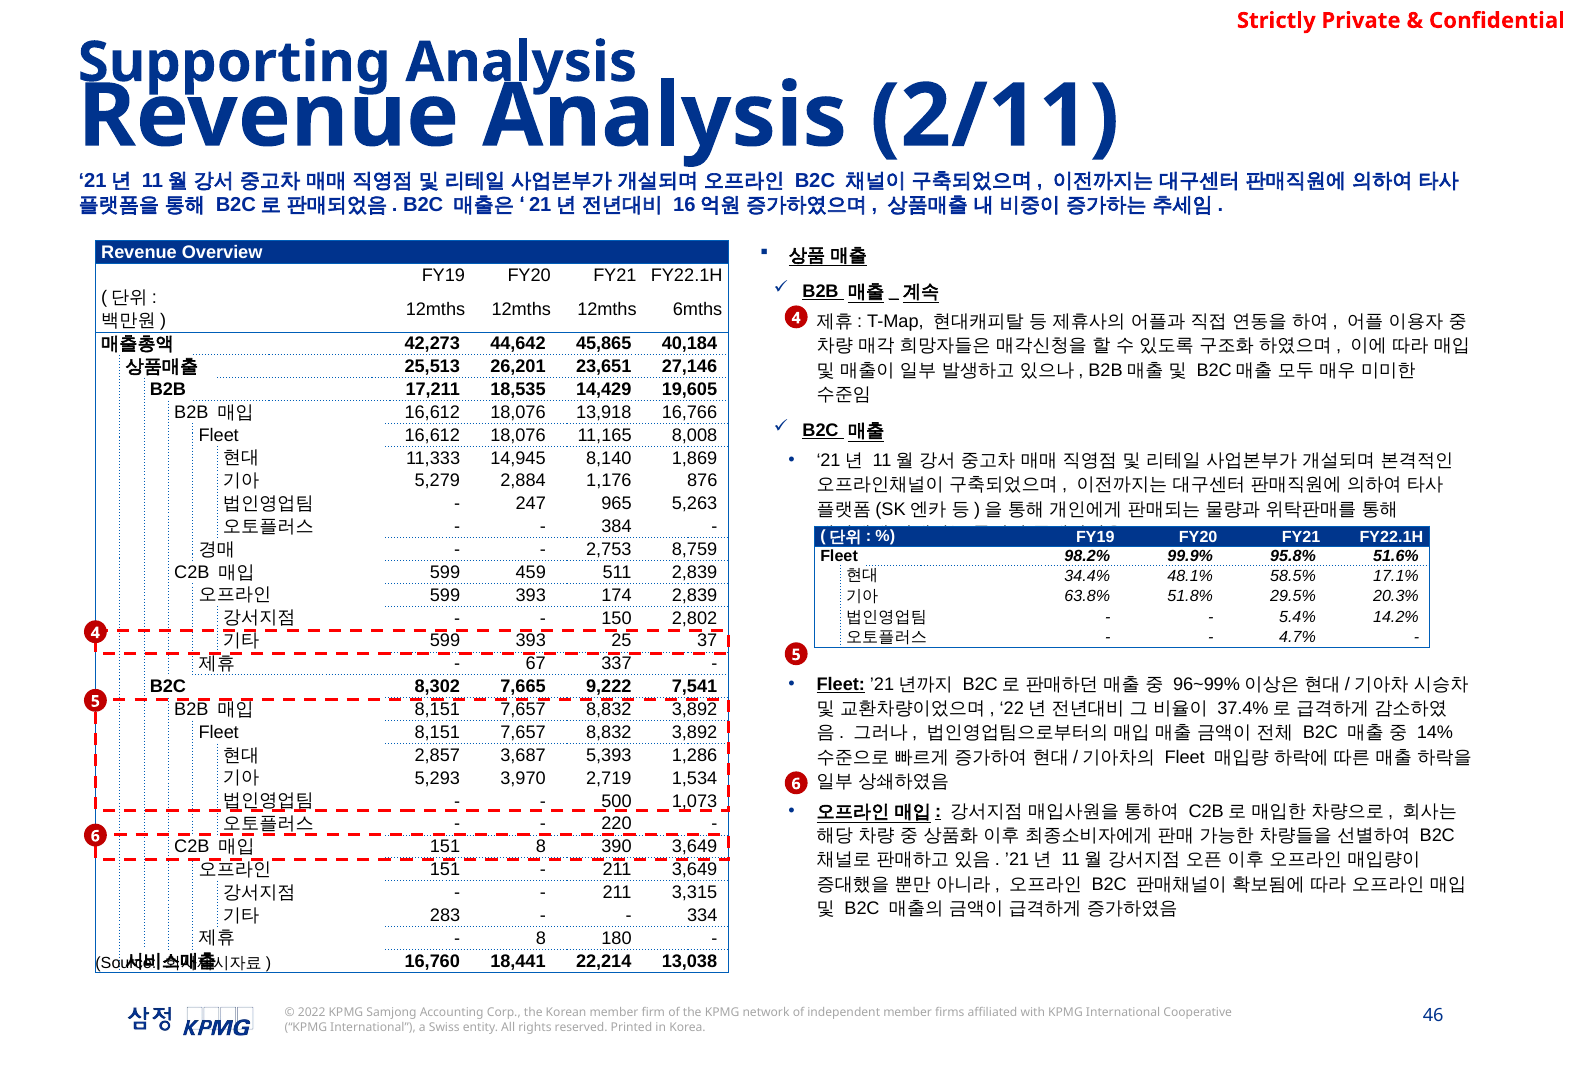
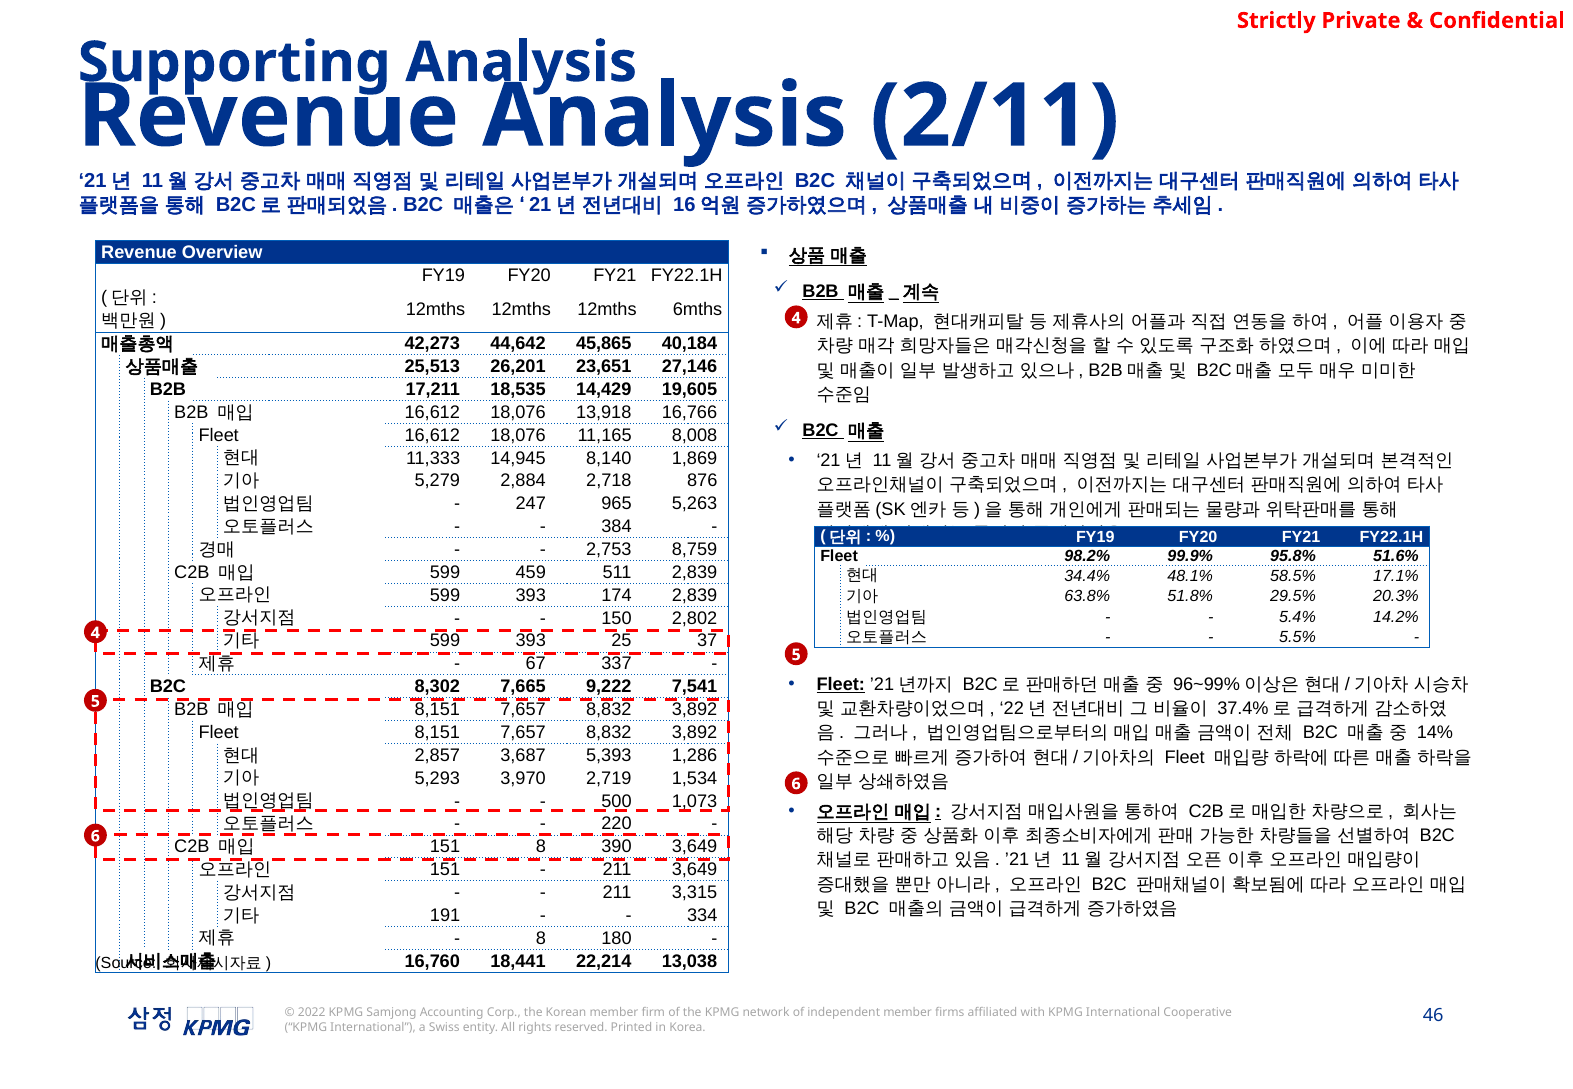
1,176: 1,176 -> 2,718
4.7%: 4.7% -> 5.5%
283: 283 -> 191
